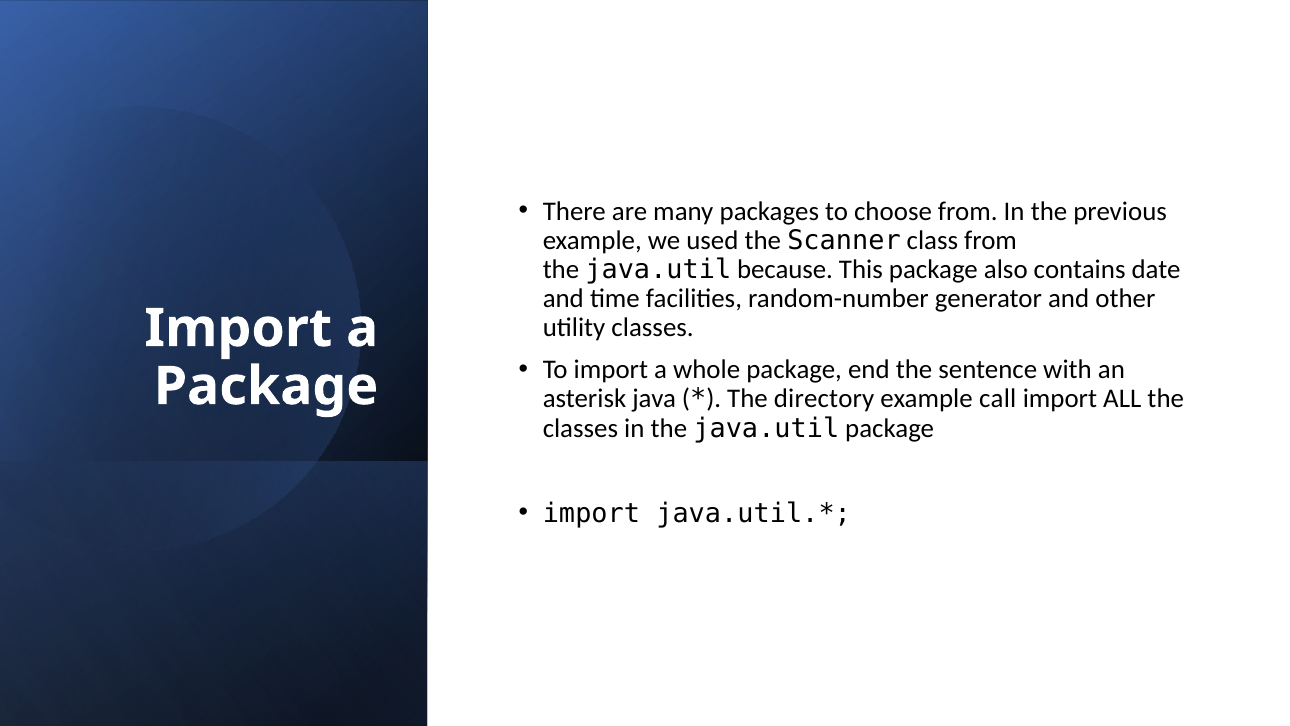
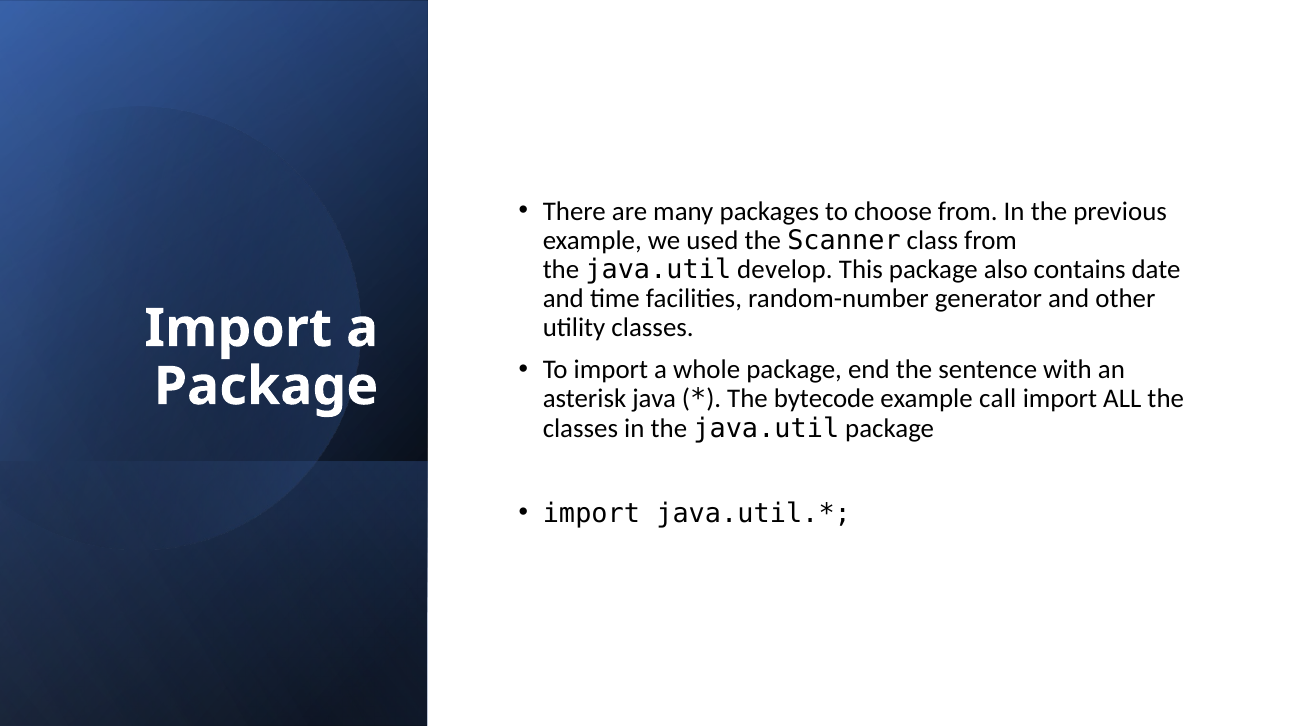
because: because -> develop
directory: directory -> bytecode
